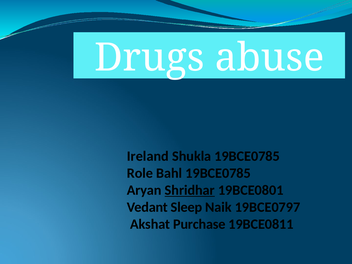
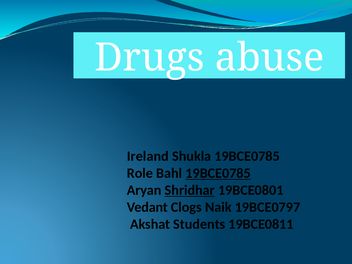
19BCE0785 at (218, 173) underline: none -> present
Sleep: Sleep -> Clogs
Purchase: Purchase -> Students
